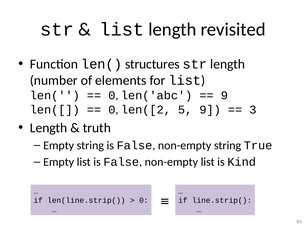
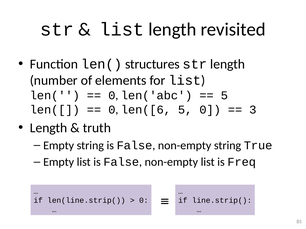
9 at (224, 96): 9 -> 5
len([2: len([2 -> len([6
5 9: 9 -> 0
Kind: Kind -> Freq
